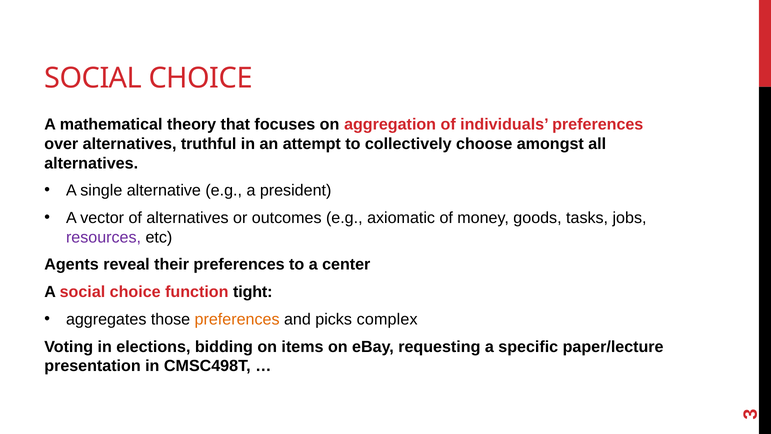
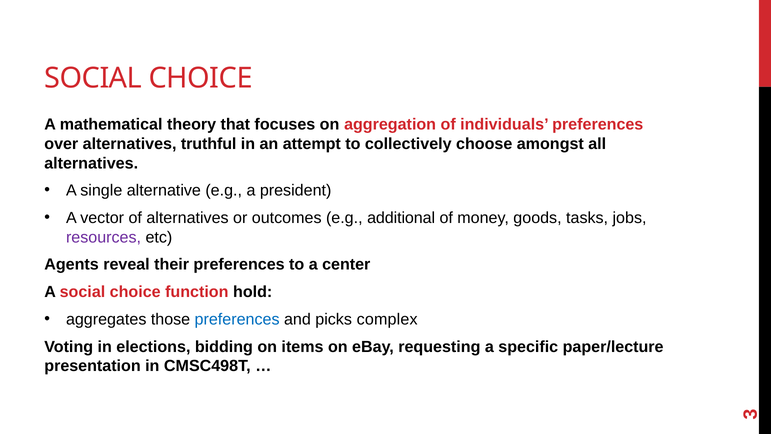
axiomatic: axiomatic -> additional
tight: tight -> hold
preferences at (237, 319) colour: orange -> blue
